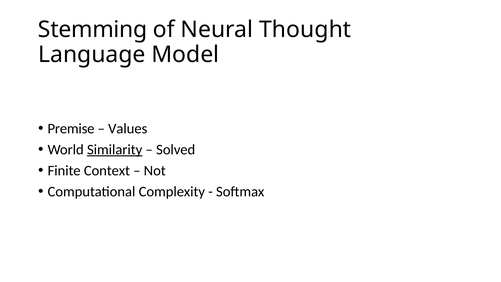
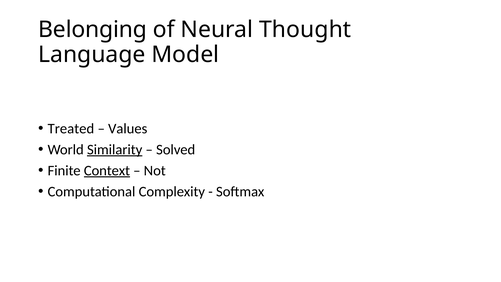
Stemming: Stemming -> Belonging
Premise: Premise -> Treated
Context underline: none -> present
